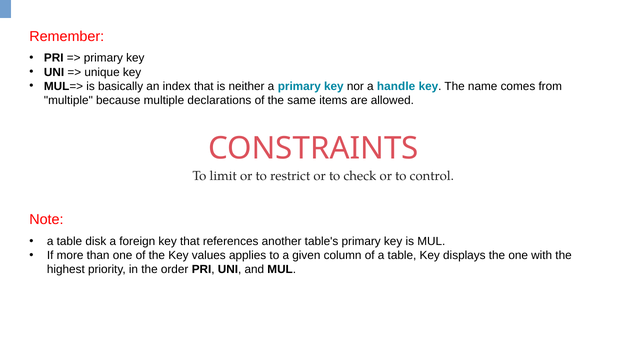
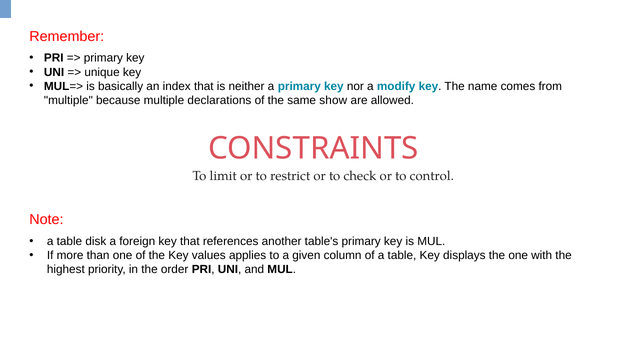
handle: handle -> modify
items: items -> show
